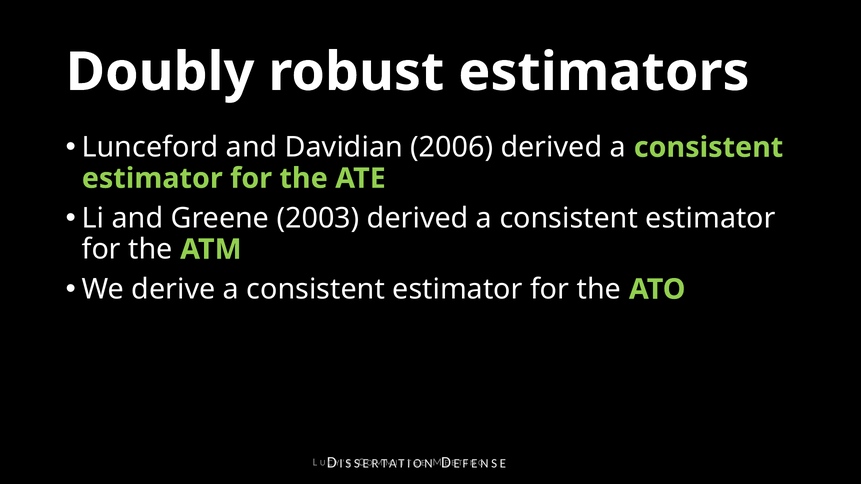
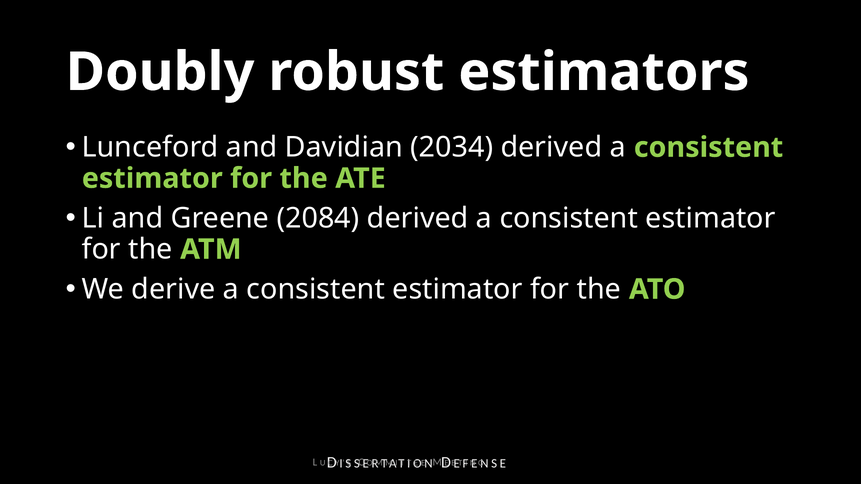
2006: 2006 -> 2034
2003: 2003 -> 2084
